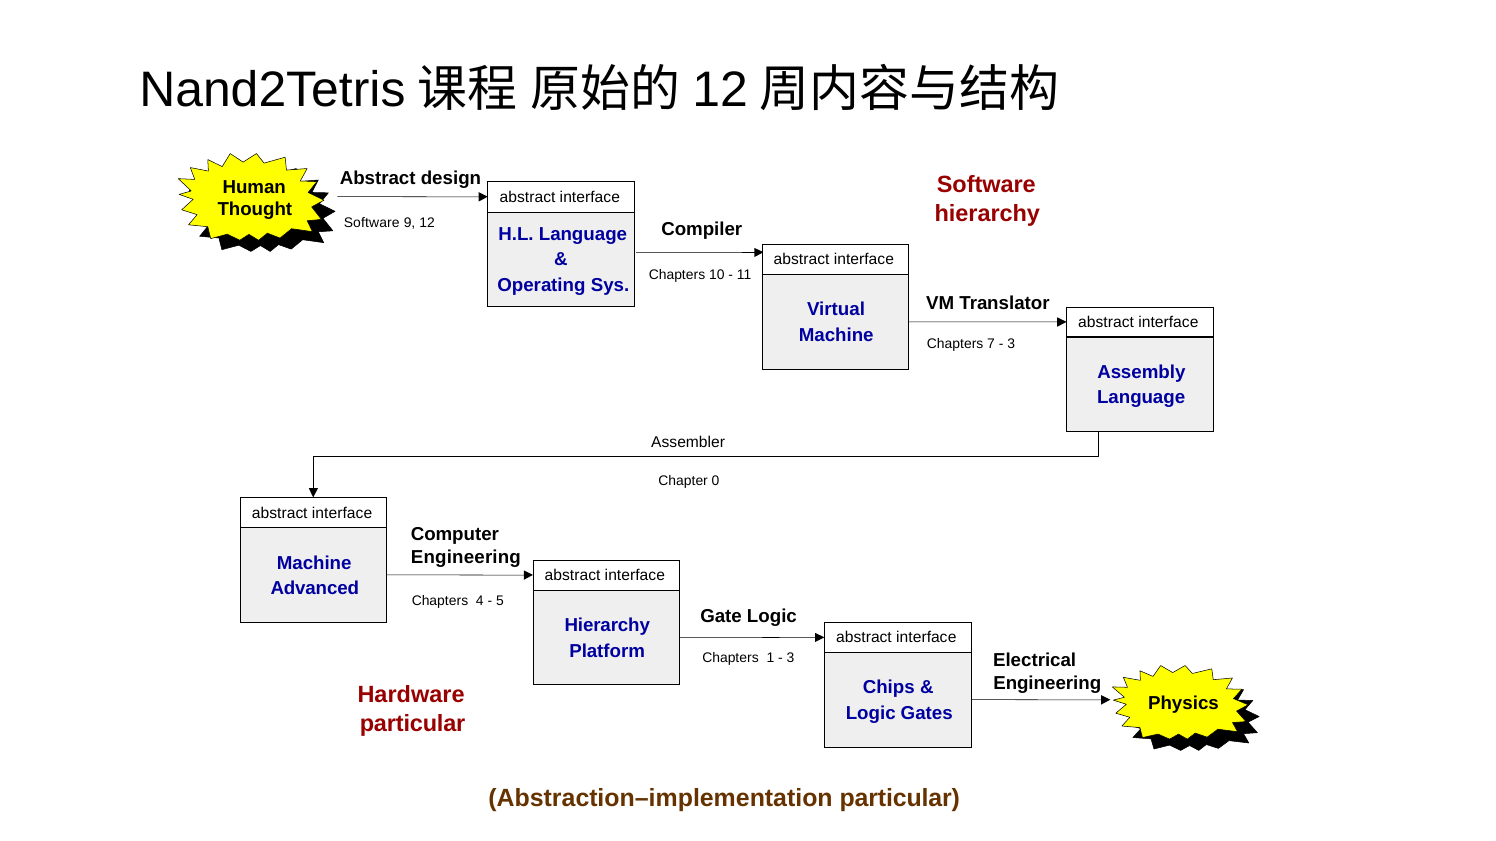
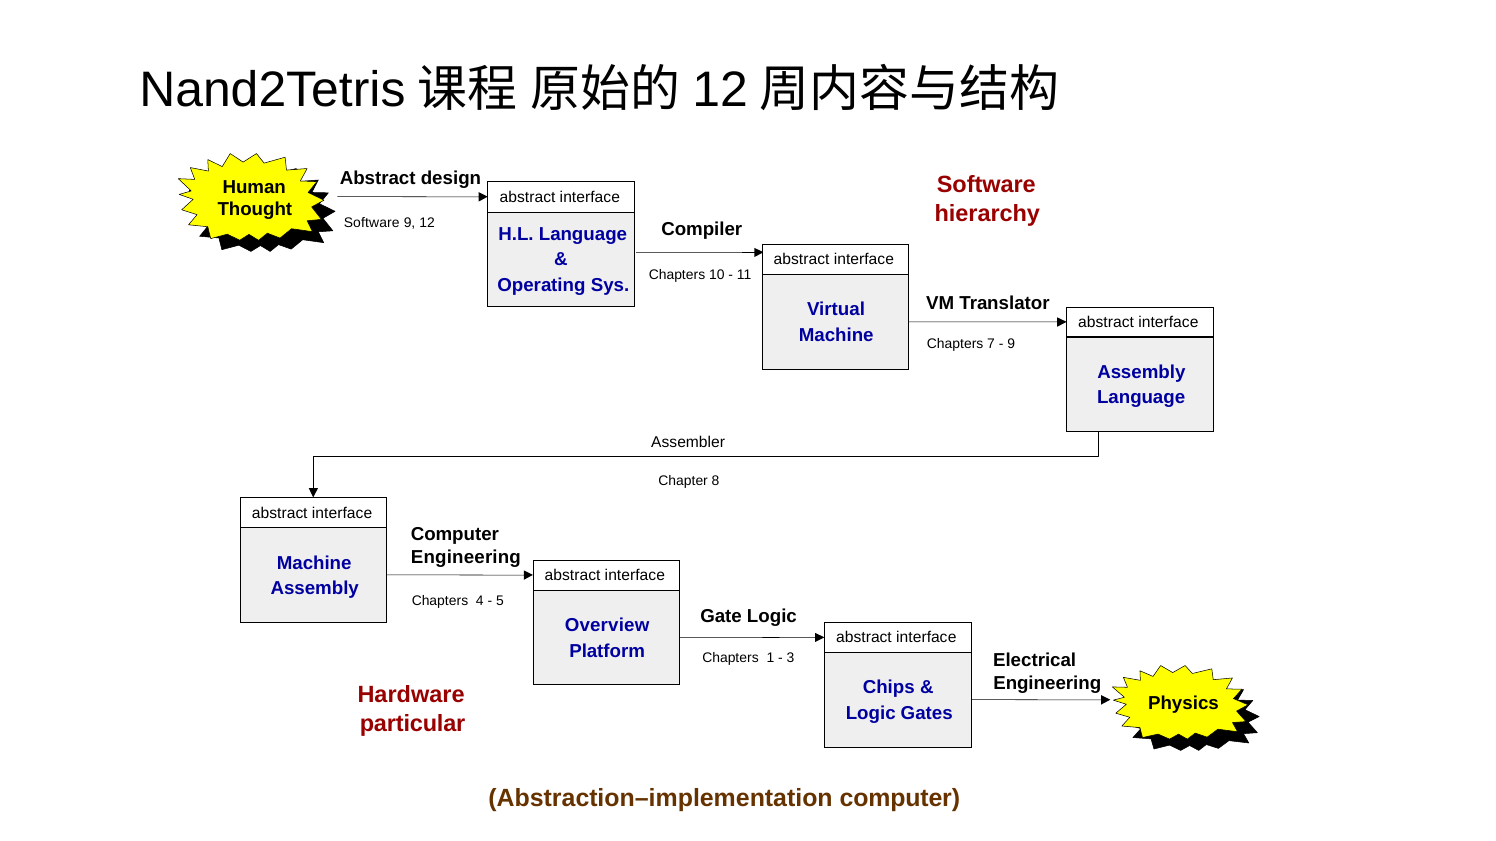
3 at (1011, 344): 3 -> 9
0: 0 -> 8
Advanced at (315, 589): Advanced -> Assembly
Hierarchy at (607, 626): Hierarchy -> Overview
Abstraction–implementation particular: particular -> computer
